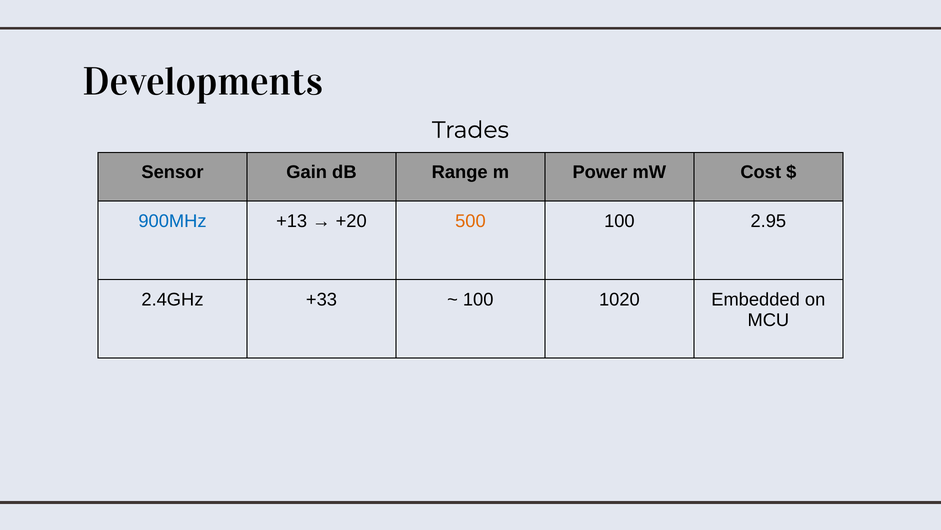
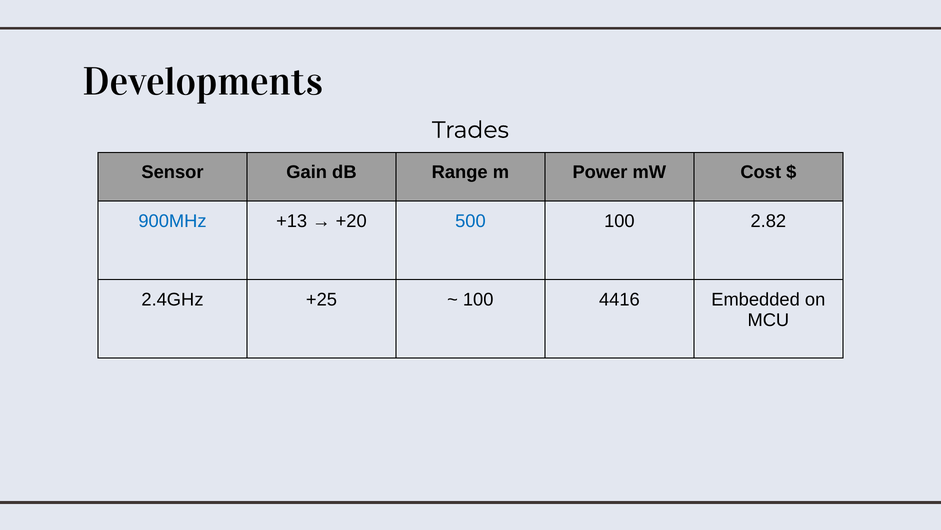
500 colour: orange -> blue
2.95: 2.95 -> 2.82
+33: +33 -> +25
1020: 1020 -> 4416
